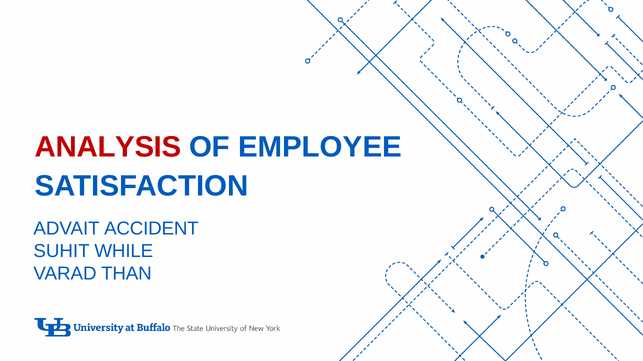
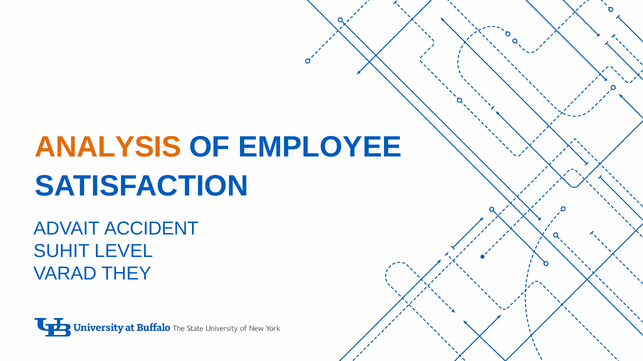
ANALYSIS colour: red -> orange
WHILE: WHILE -> LEVEL
THAN: THAN -> THEY
